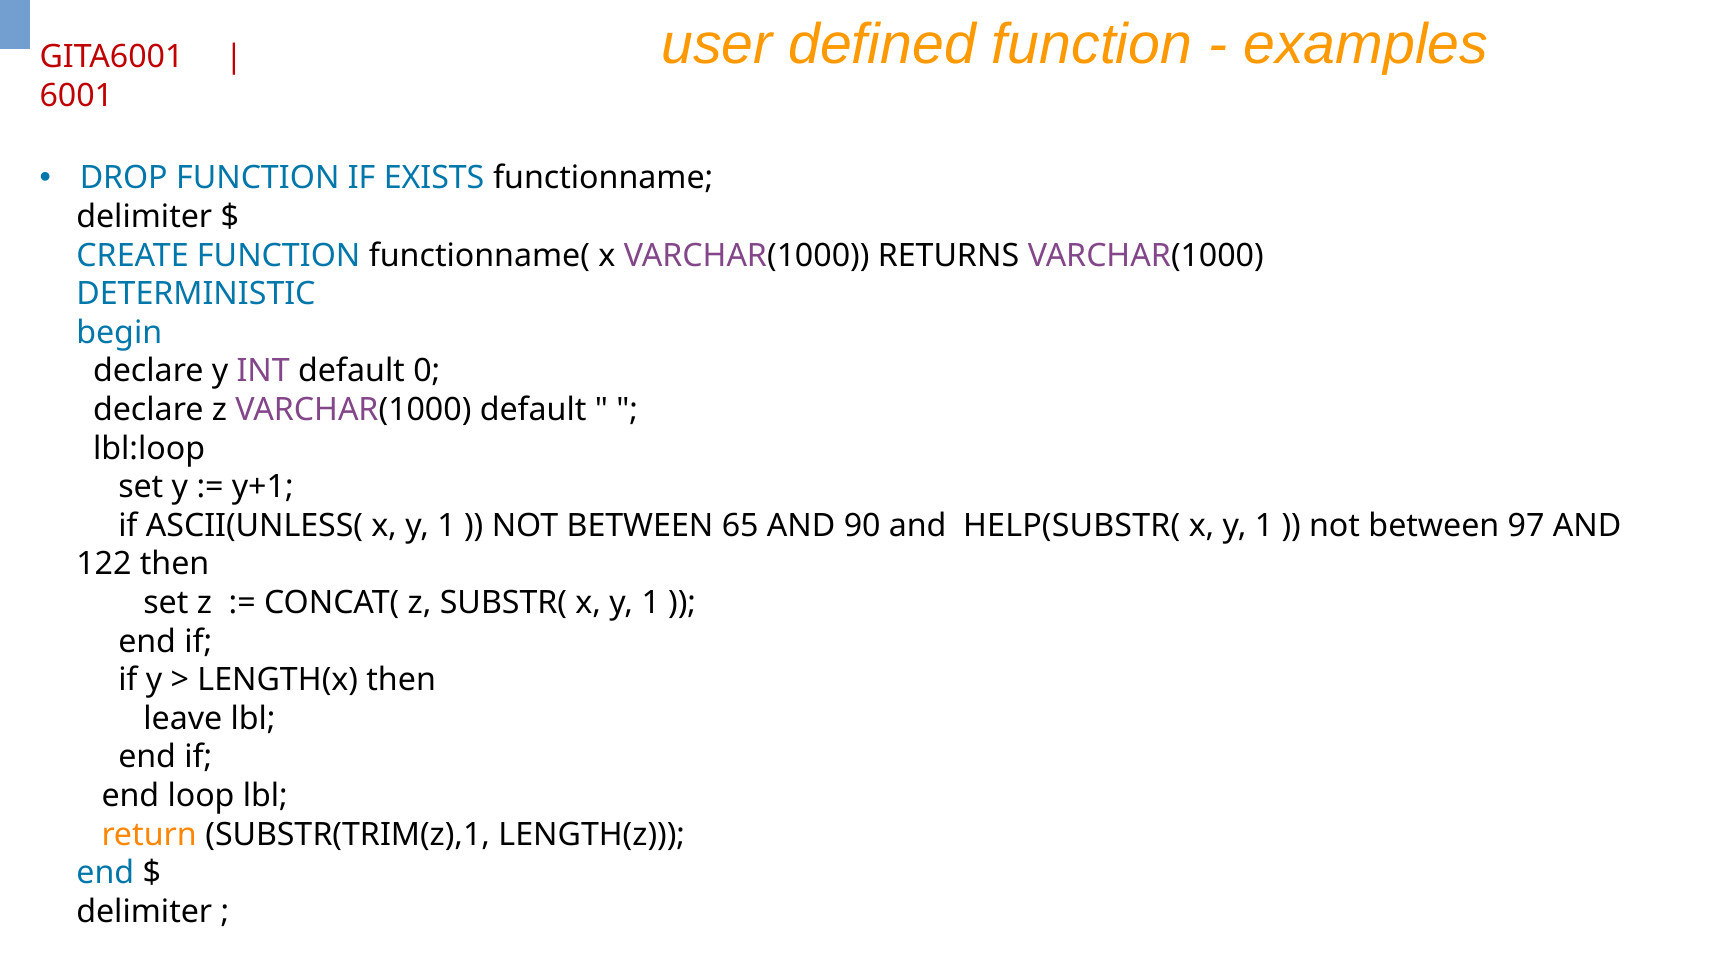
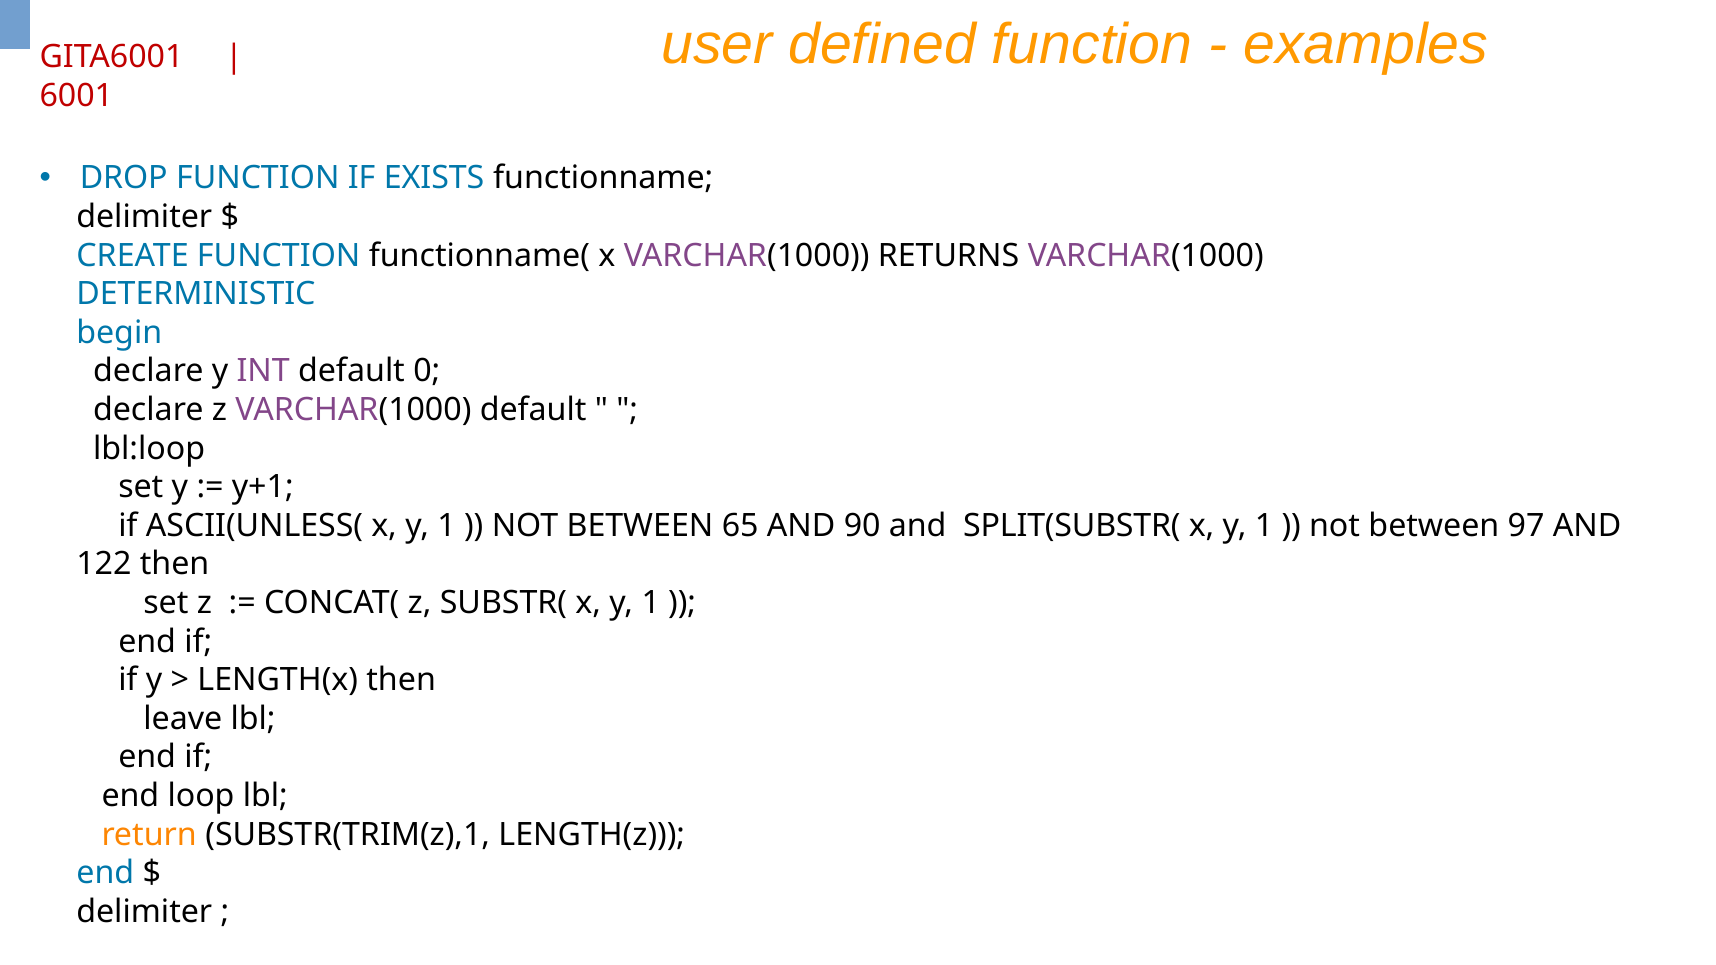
HELP(SUBSTR(: HELP(SUBSTR( -> SPLIT(SUBSTR(
